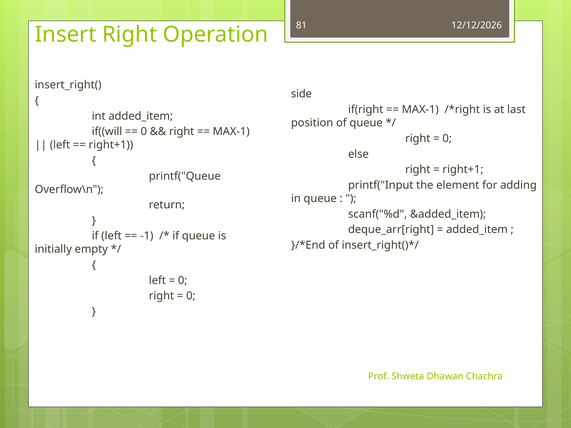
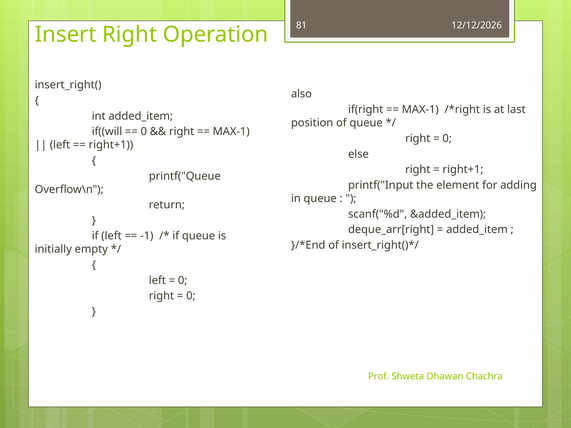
side: side -> also
